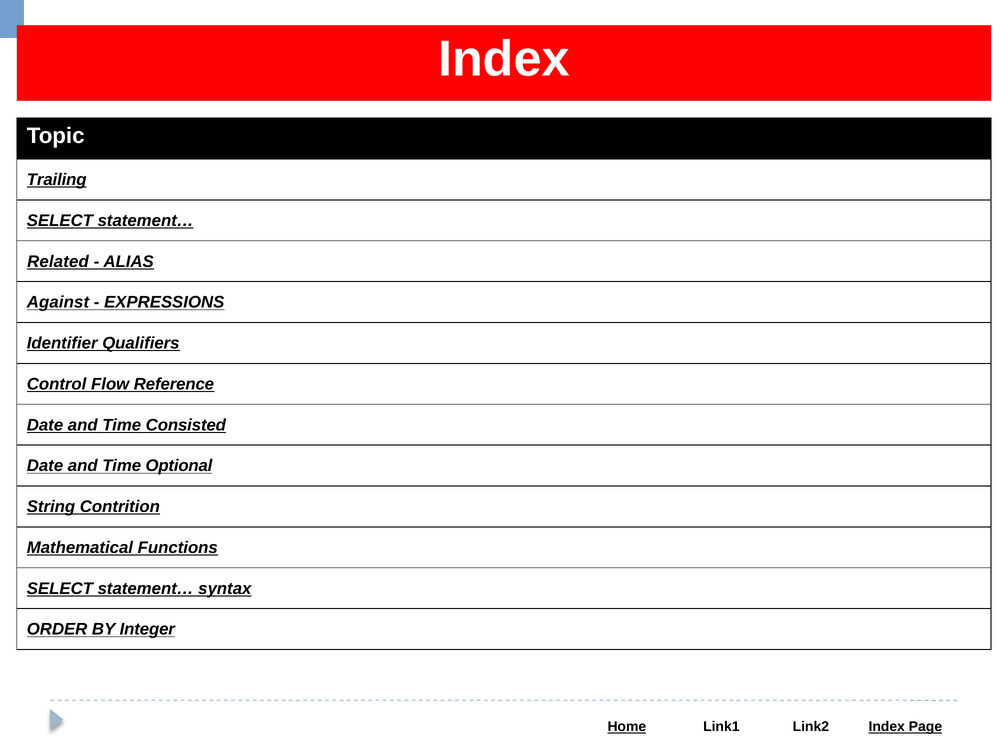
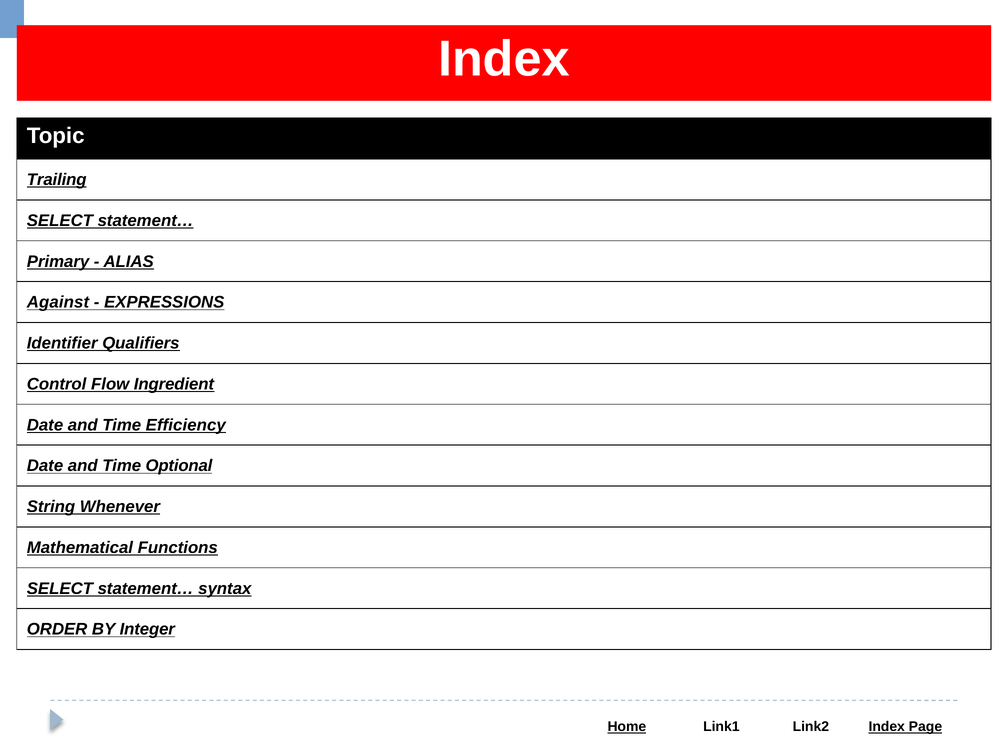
Related: Related -> Primary
Reference: Reference -> Ingredient
Consisted: Consisted -> Efficiency
Contrition: Contrition -> Whenever
